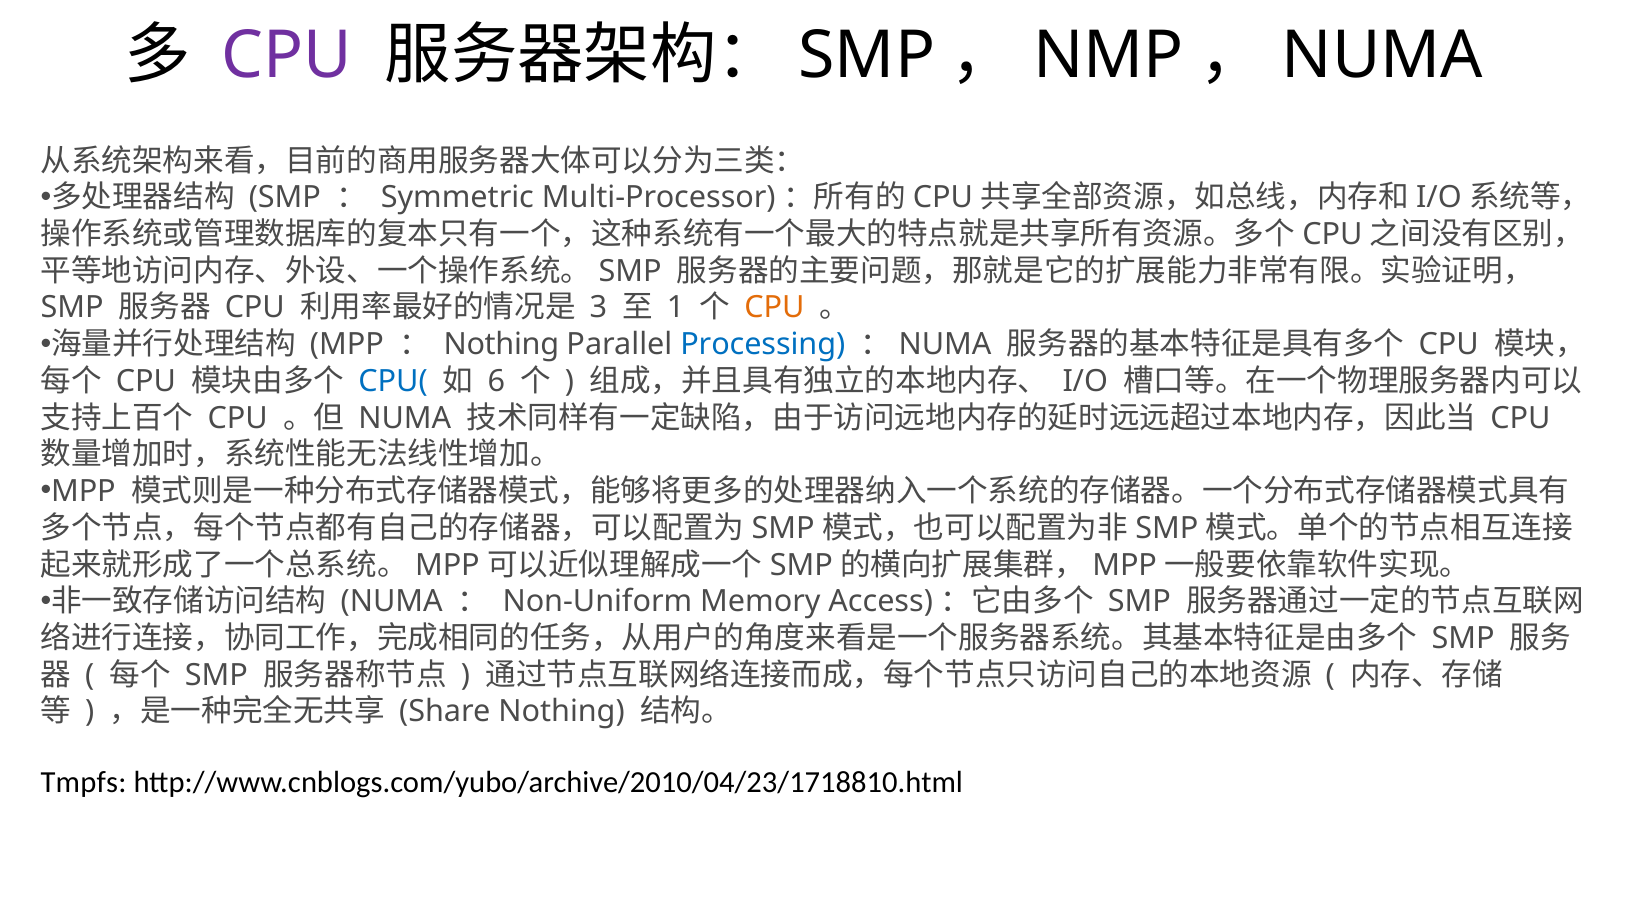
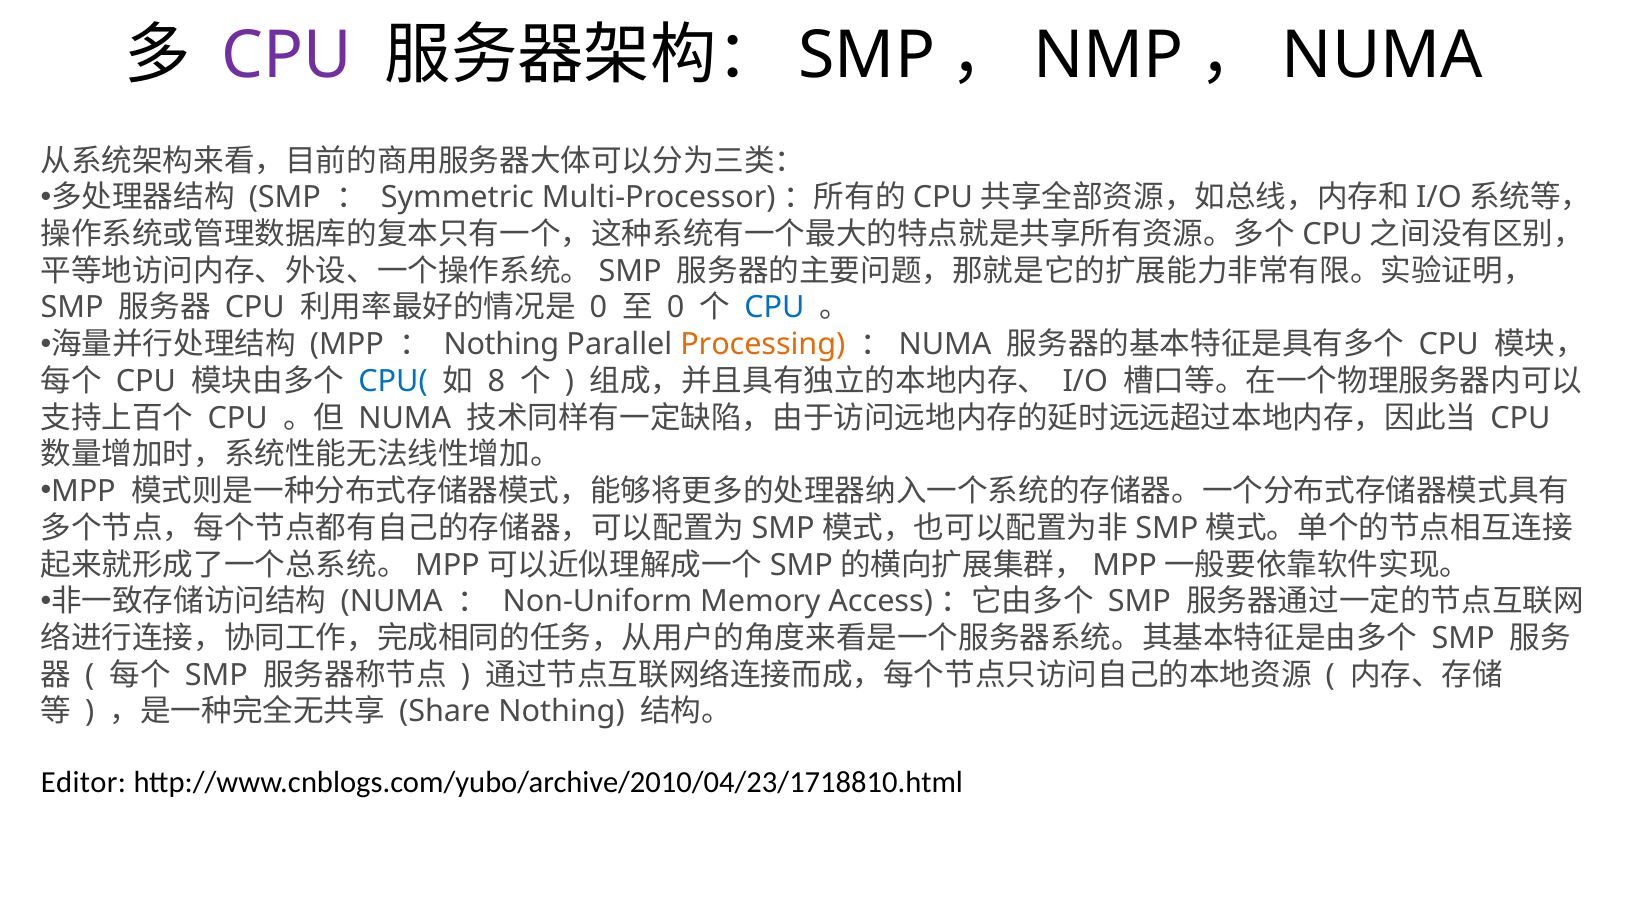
3 at (598, 308): 3 -> 0
1 at (676, 308): 1 -> 0
CPU at (774, 308) colour: orange -> blue
Processing colour: blue -> orange
6: 6 -> 8
Tmpfs: Tmpfs -> Editor
